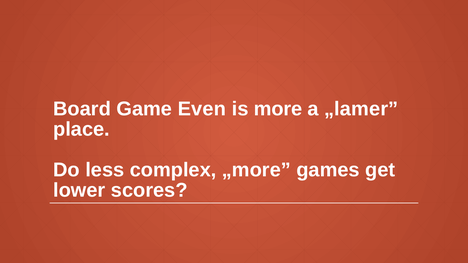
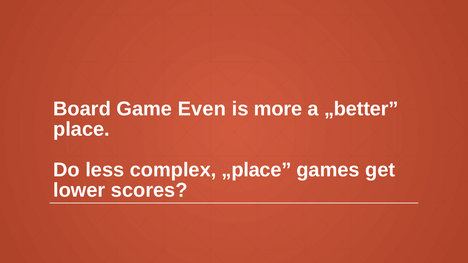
„lamer: „lamer -> „better
„more: „more -> „place
